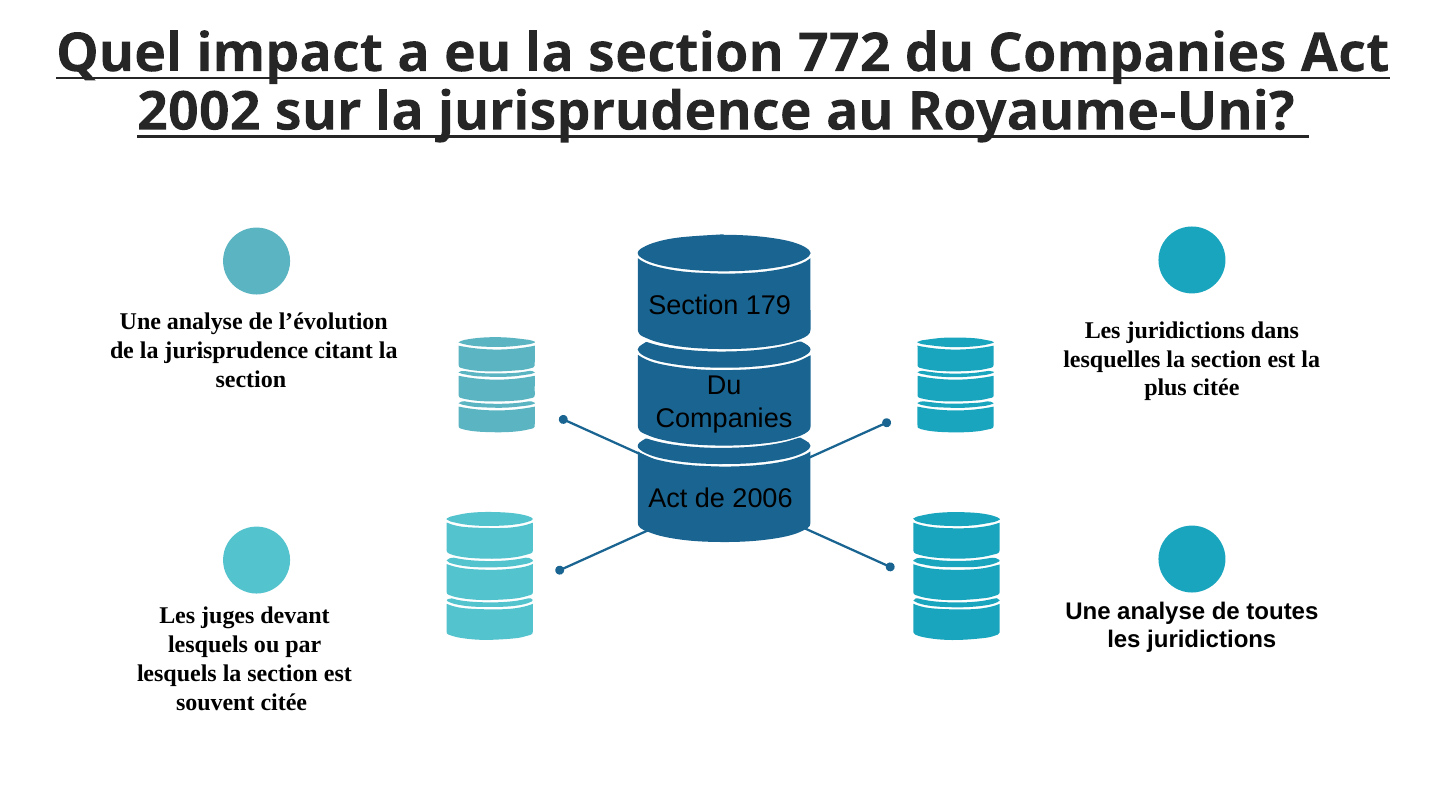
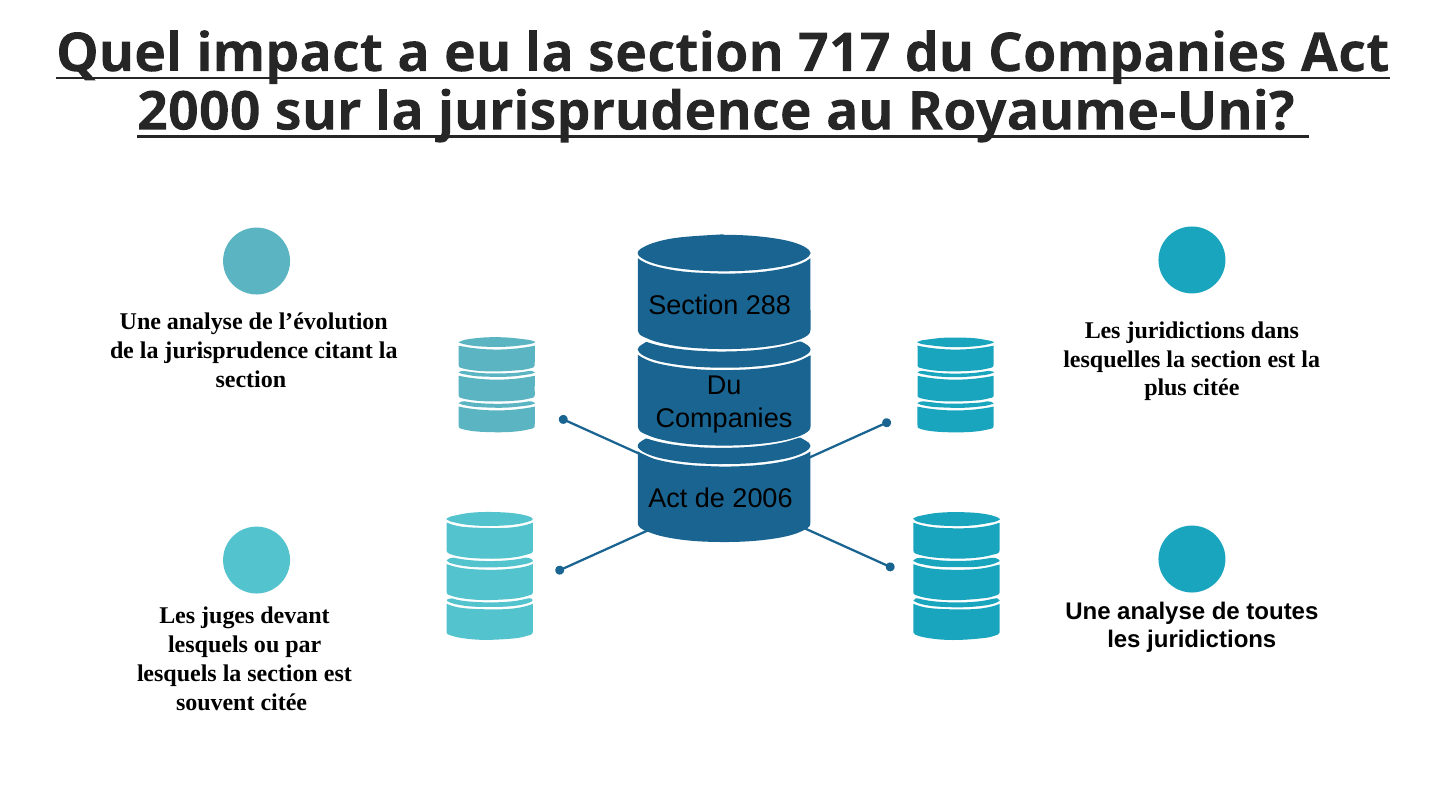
772: 772 -> 717
2002: 2002 -> 2000
179: 179 -> 288
